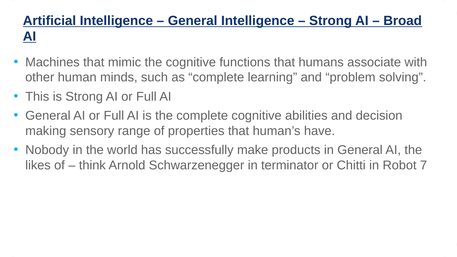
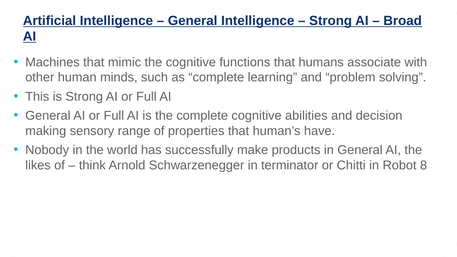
7: 7 -> 8
